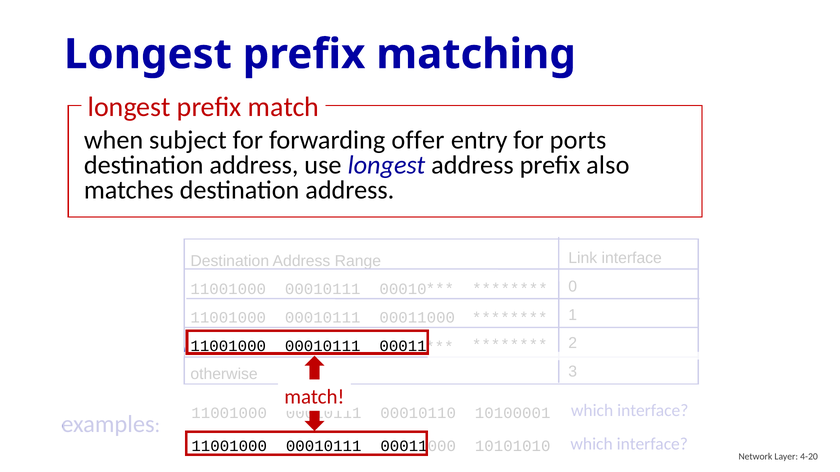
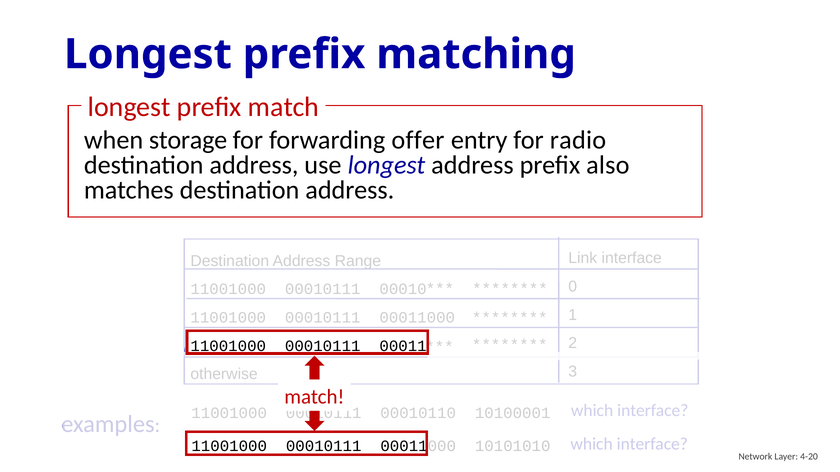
subject: subject -> storage
ports: ports -> radio
